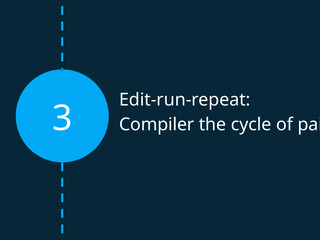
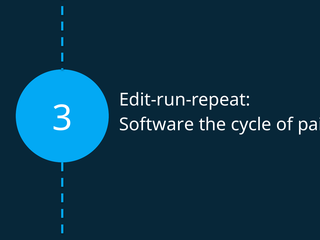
Compiler: Compiler -> Software
